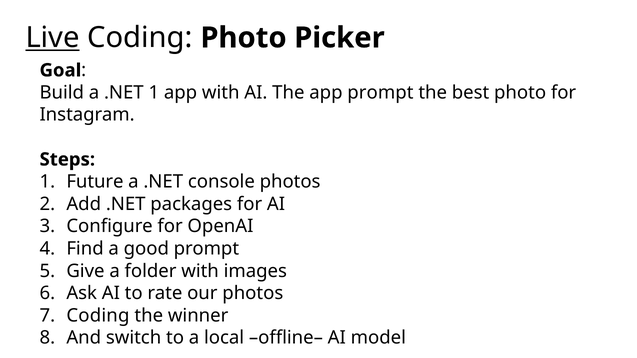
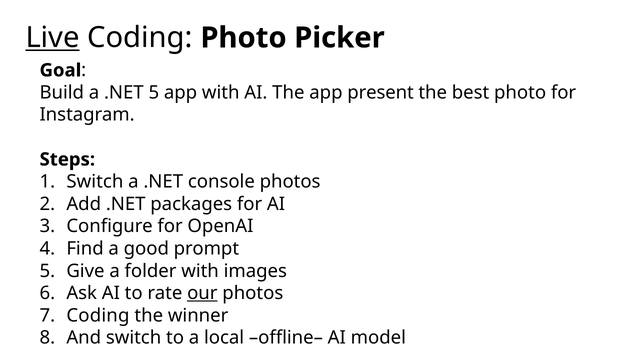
.NET 1: 1 -> 5
app prompt: prompt -> present
Future at (95, 182): Future -> Switch
our underline: none -> present
